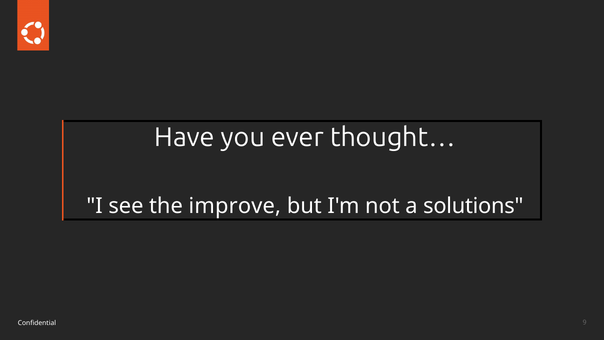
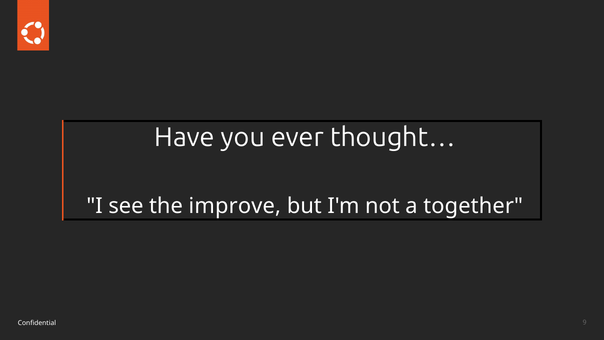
solutions: solutions -> together
